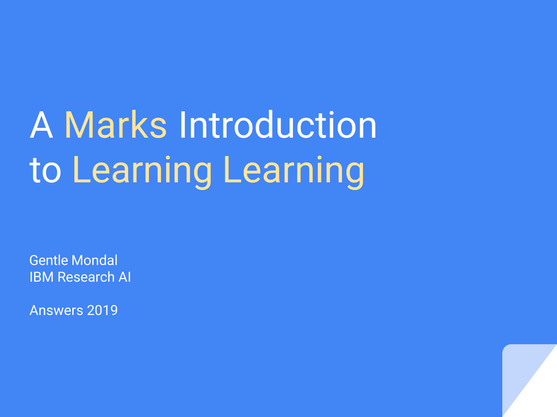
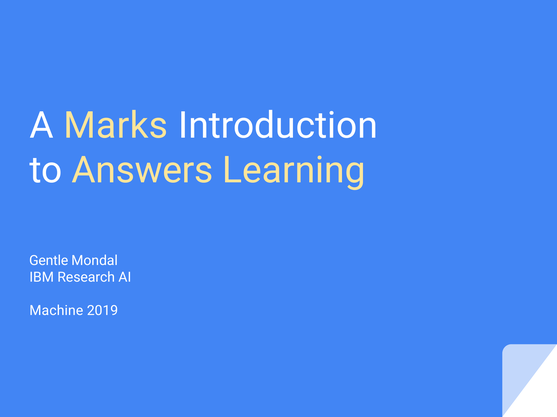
to Learning: Learning -> Answers
Answers: Answers -> Machine
